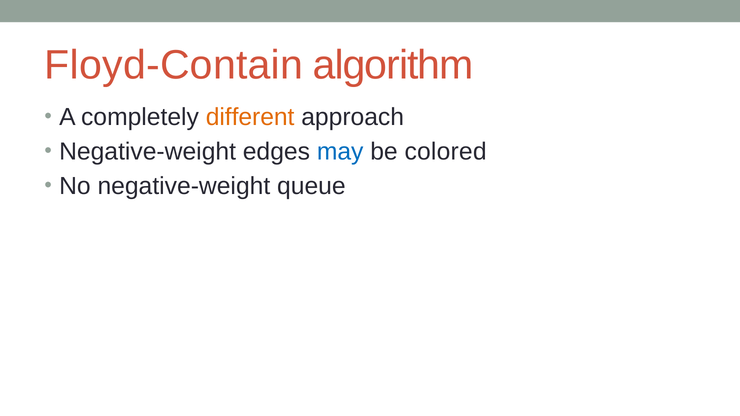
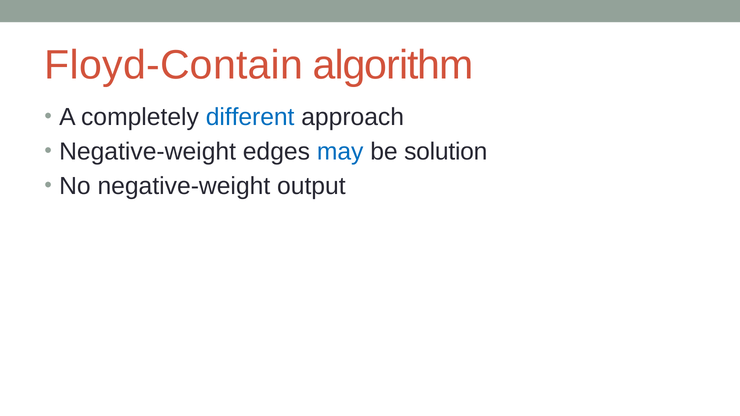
different colour: orange -> blue
colored: colored -> solution
queue: queue -> output
